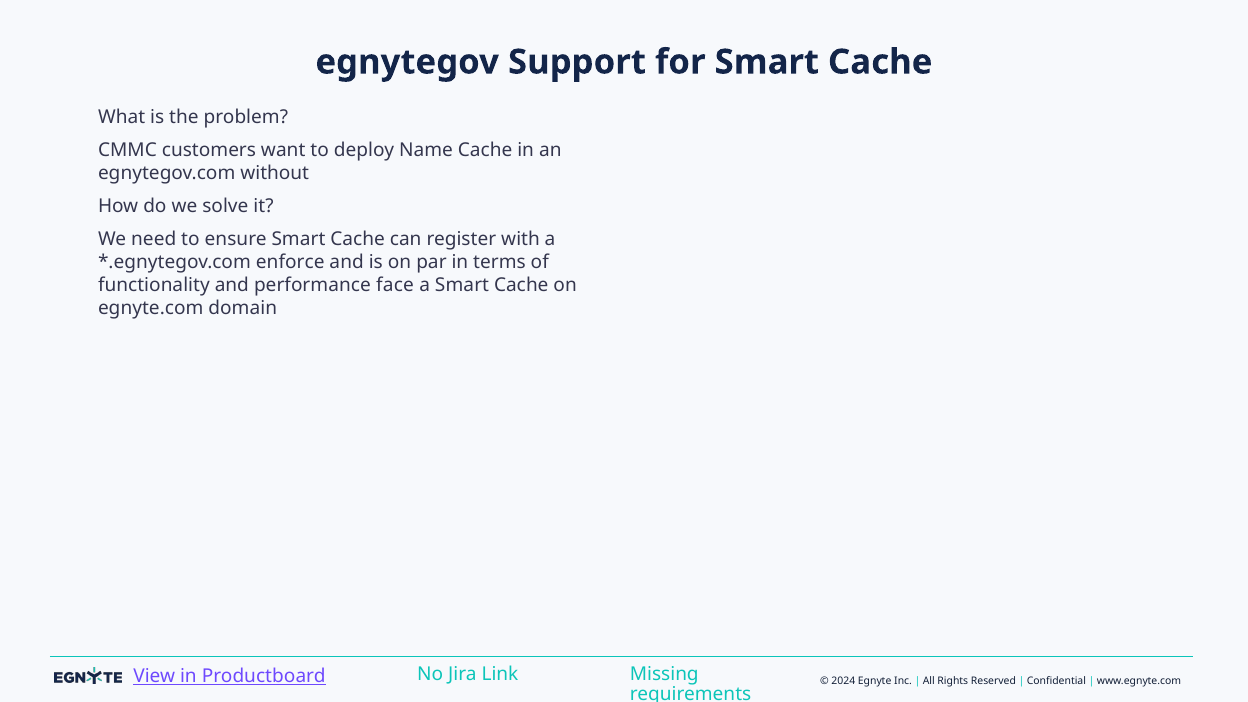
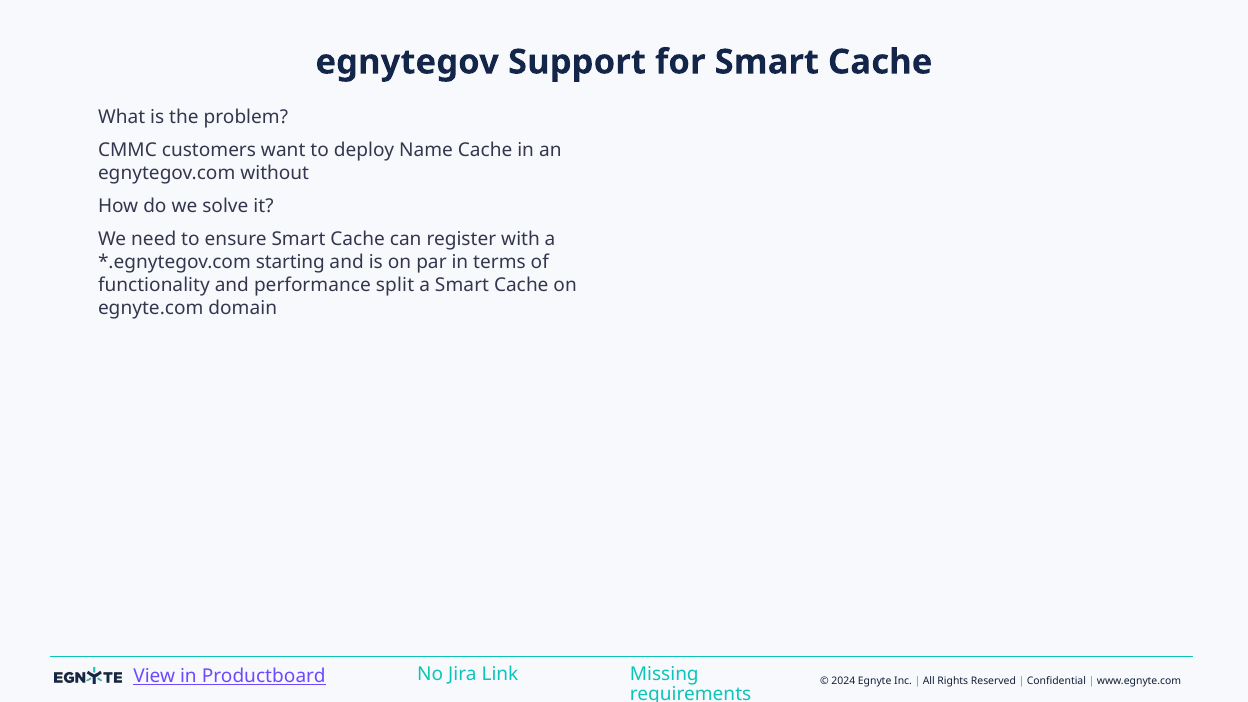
enforce: enforce -> starting
face: face -> split
